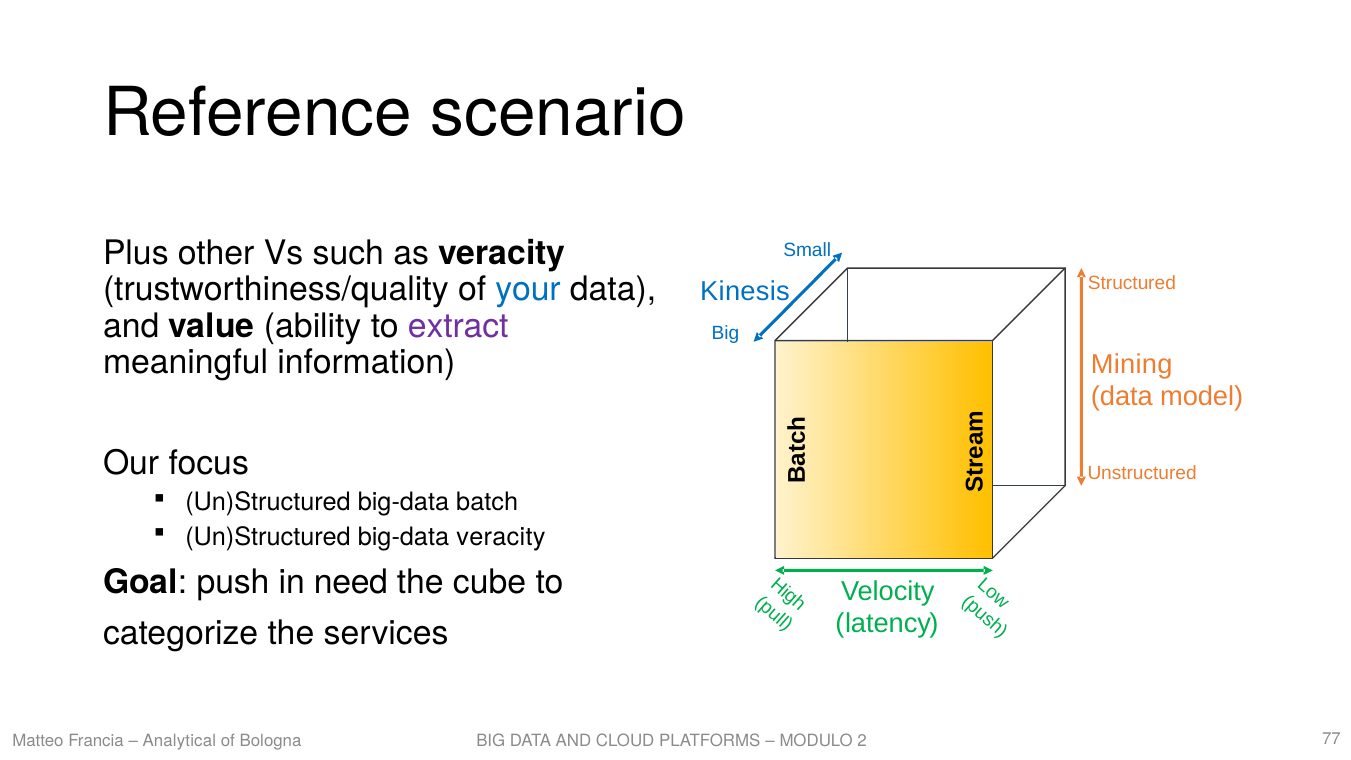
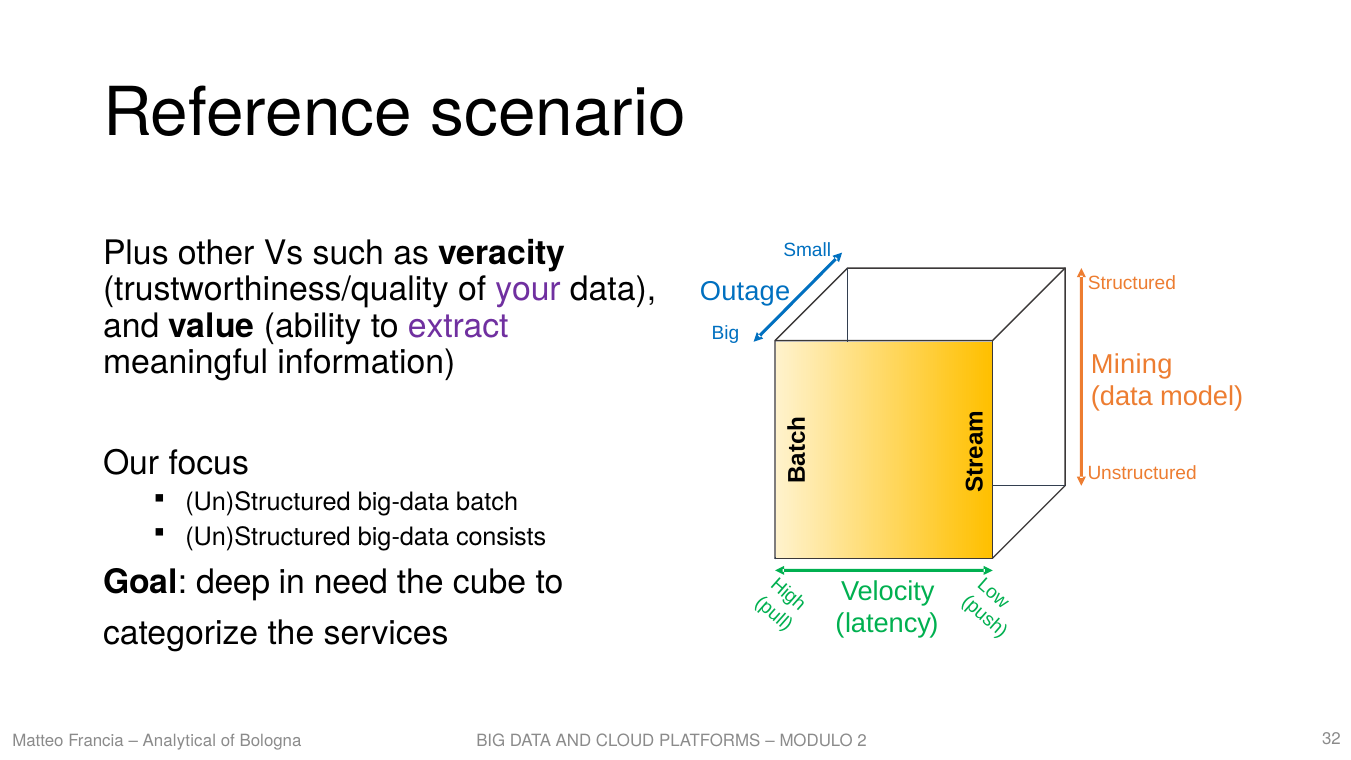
your colour: blue -> purple
Kinesis: Kinesis -> Outage
big-data veracity: veracity -> consists
push: push -> deep
77: 77 -> 32
